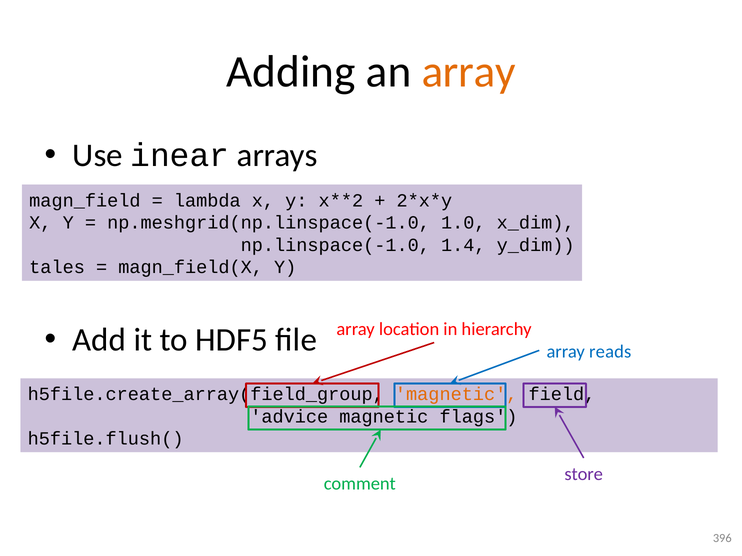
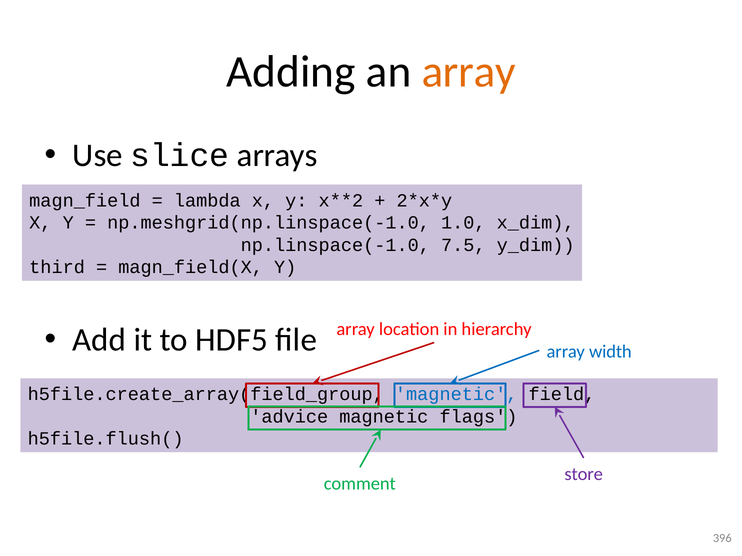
inear: inear -> slice
1.4: 1.4 -> 7.5
tales: tales -> third
reads: reads -> width
magnetic at (456, 395) colour: orange -> blue
